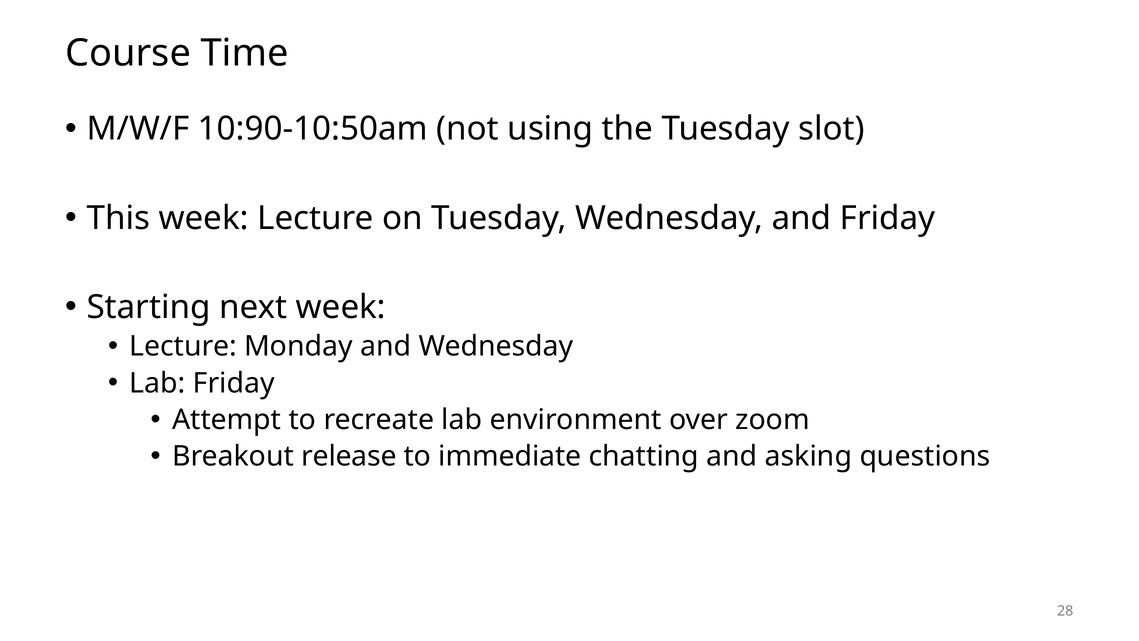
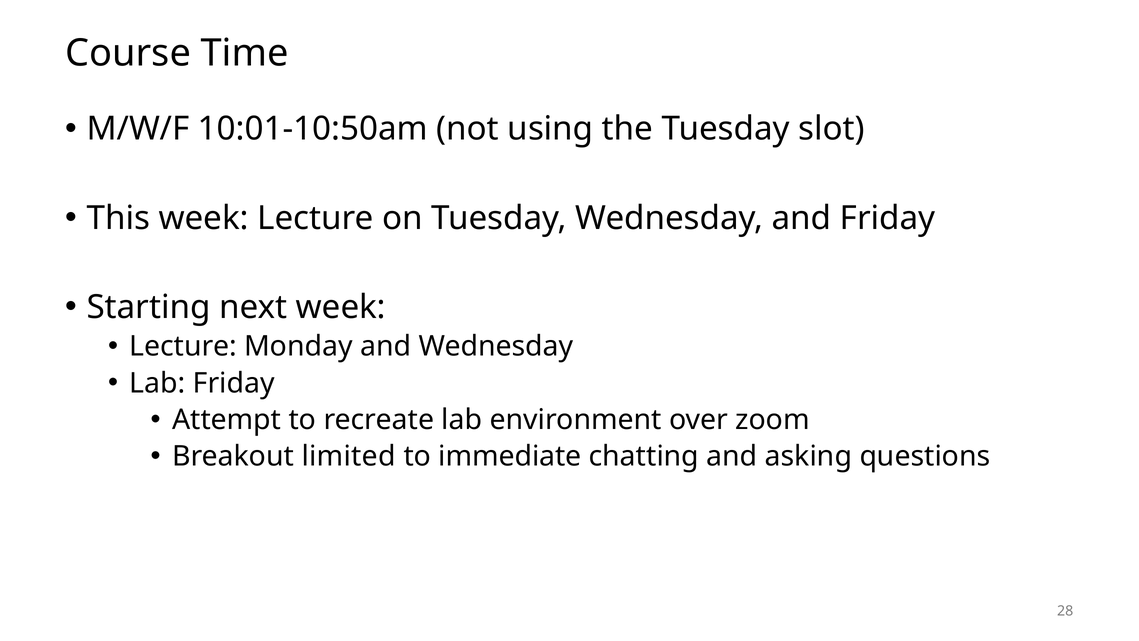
10:90-10:50am: 10:90-10:50am -> 10:01-10:50am
release: release -> limited
